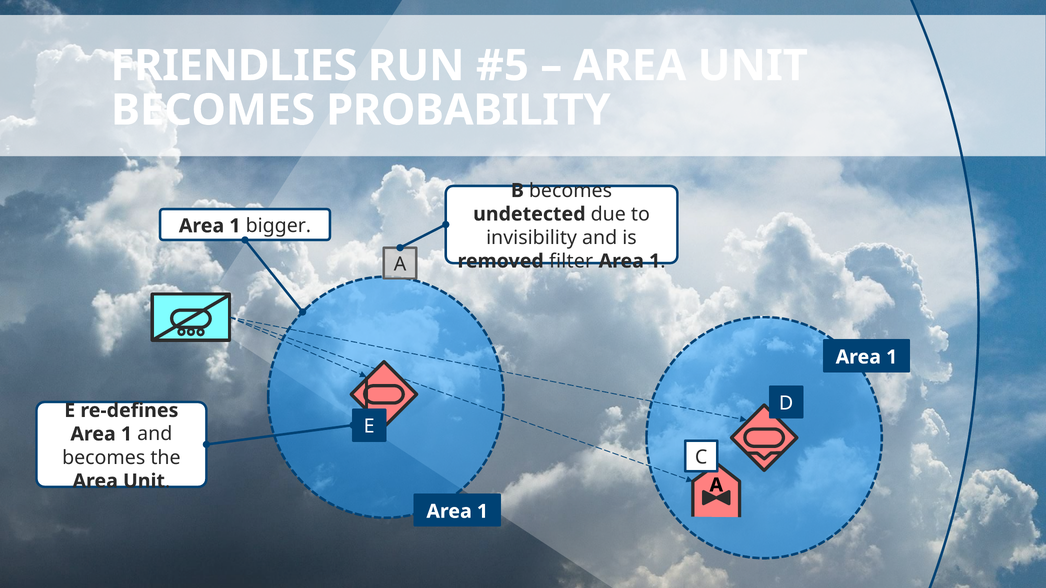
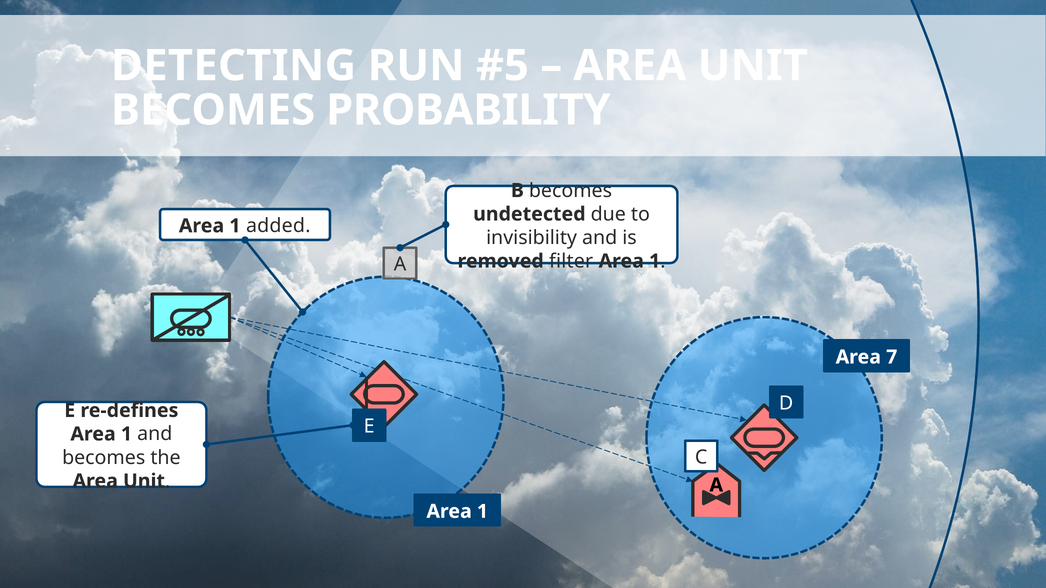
FRIENDLIES: FRIENDLIES -> DETECTING
bigger: bigger -> added
1 at (892, 357): 1 -> 7
